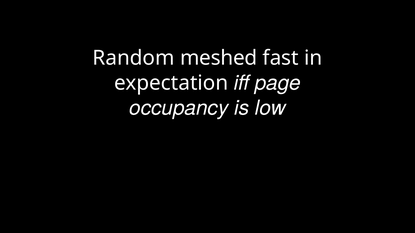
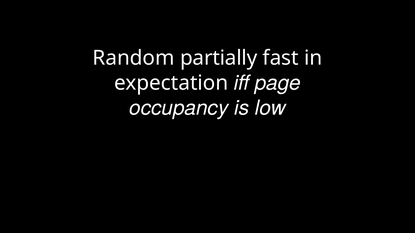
meshed: meshed -> partially
